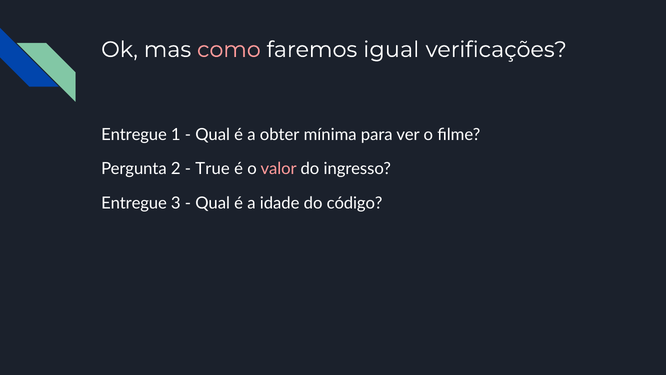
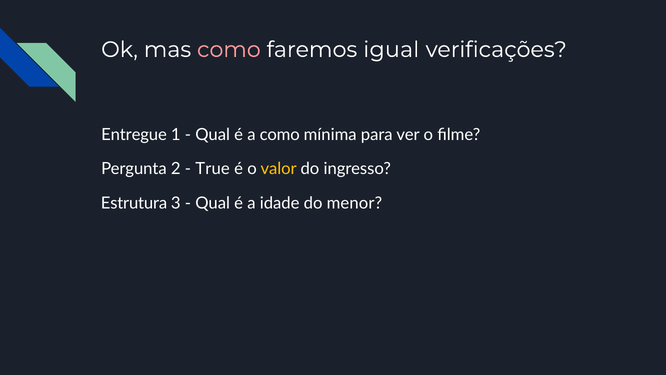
a obter: obter -> como
valor colour: pink -> yellow
Entregue at (134, 203): Entregue -> Estrutura
código: código -> menor
